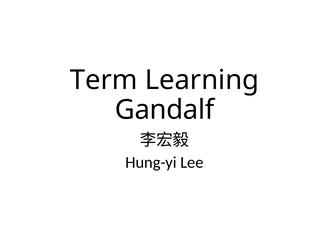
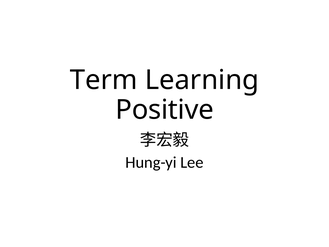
Gandalf: Gandalf -> Positive
